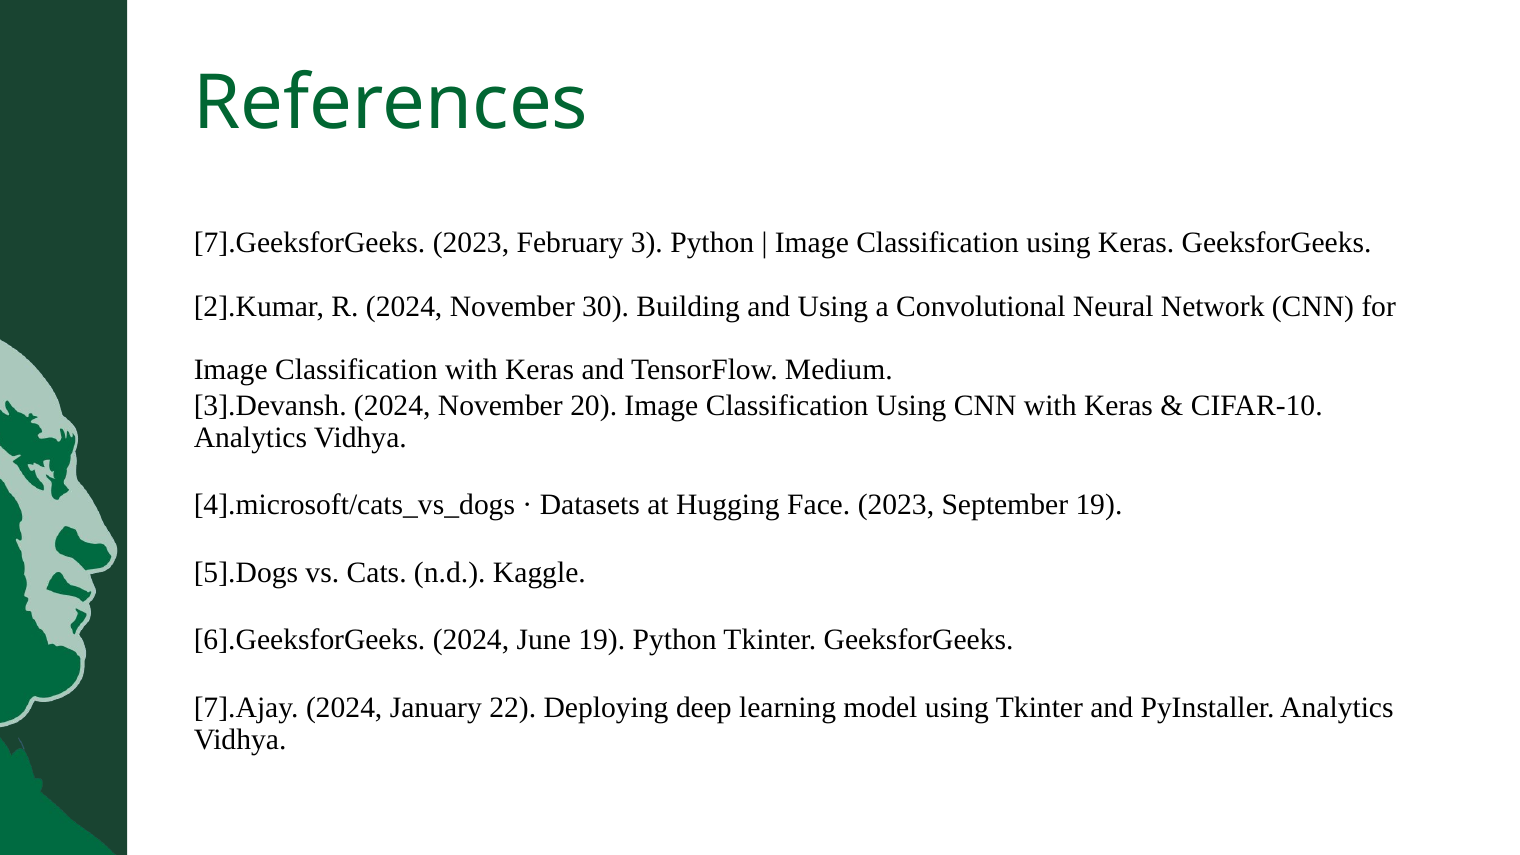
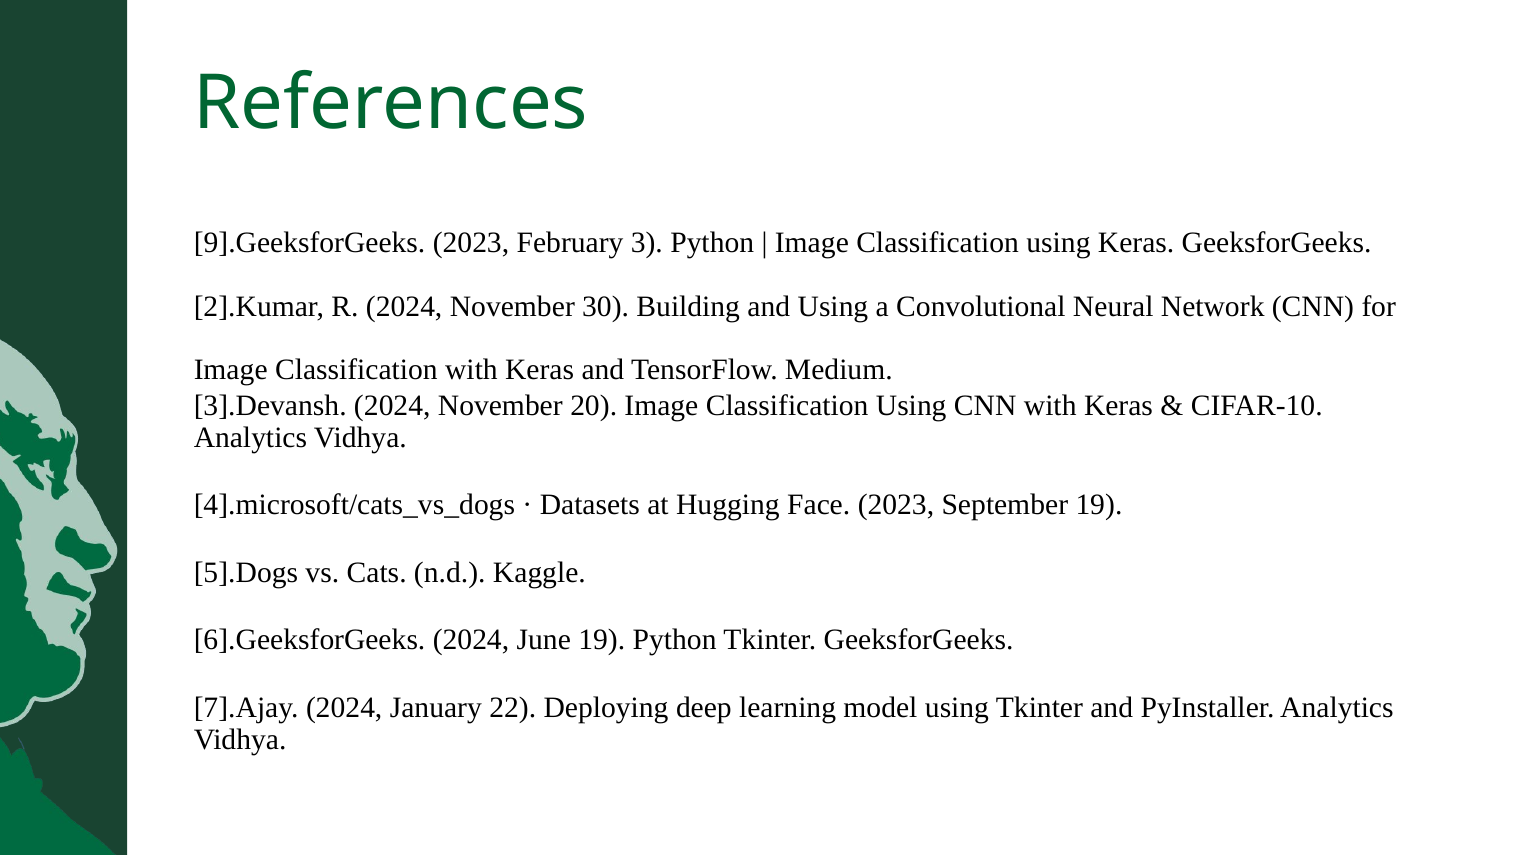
7].GeeksforGeeks: 7].GeeksforGeeks -> 9].GeeksforGeeks
